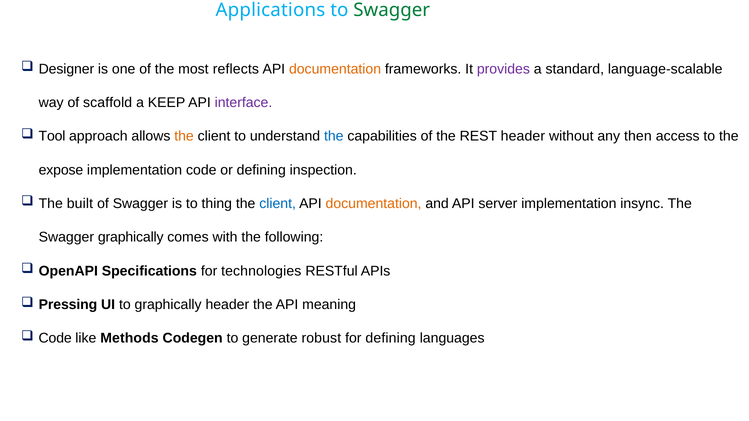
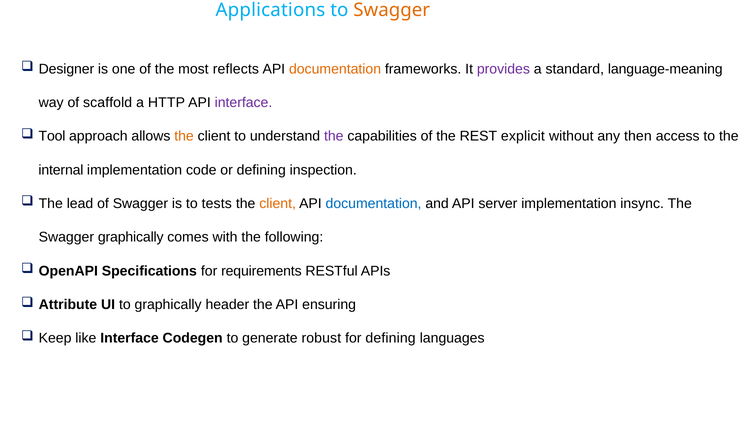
Swagger at (392, 10) colour: green -> orange
language-scalable: language-scalable -> language-meaning
KEEP: KEEP -> HTTP
the at (334, 136) colour: blue -> purple
REST header: header -> explicit
expose: expose -> internal
built: built -> lead
thing: thing -> tests
client at (278, 204) colour: blue -> orange
documentation at (374, 204) colour: orange -> blue
technologies: technologies -> requirements
Pressing: Pressing -> Attribute
meaning: meaning -> ensuring
Code at (55, 339): Code -> Keep
like Methods: Methods -> Interface
